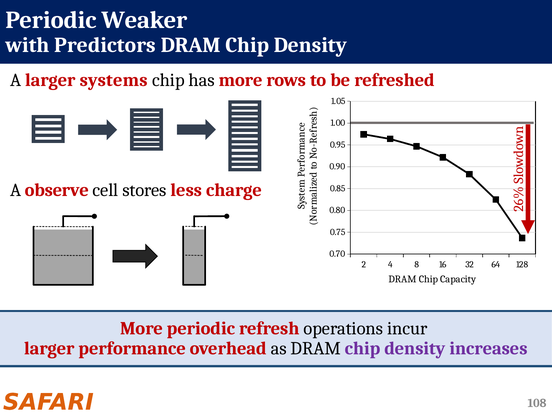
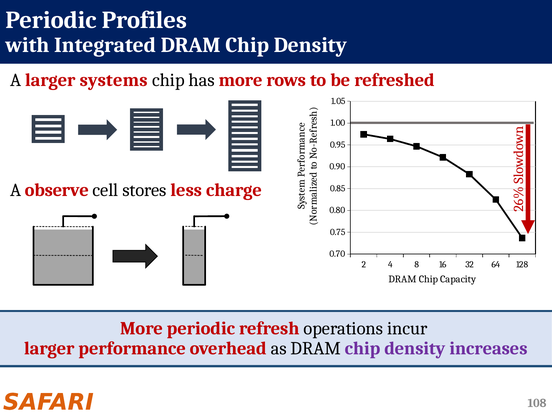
Weaker: Weaker -> Profiles
Predictors: Predictors -> Integrated
